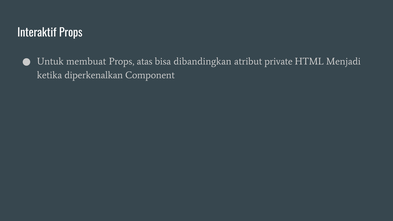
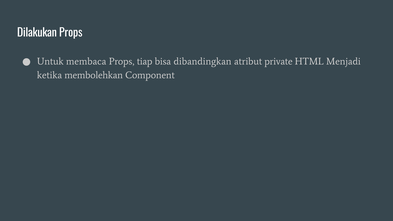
Interaktif: Interaktif -> Dilakukan
membuat: membuat -> membaca
atas: atas -> tiap
diperkenalkan: diperkenalkan -> membolehkan
